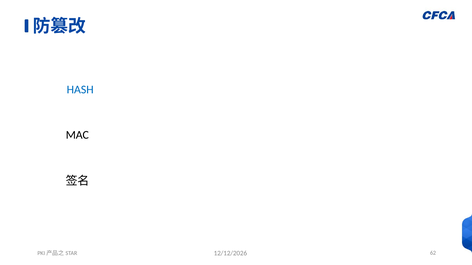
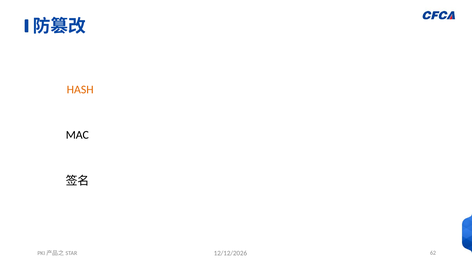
HASH colour: blue -> orange
